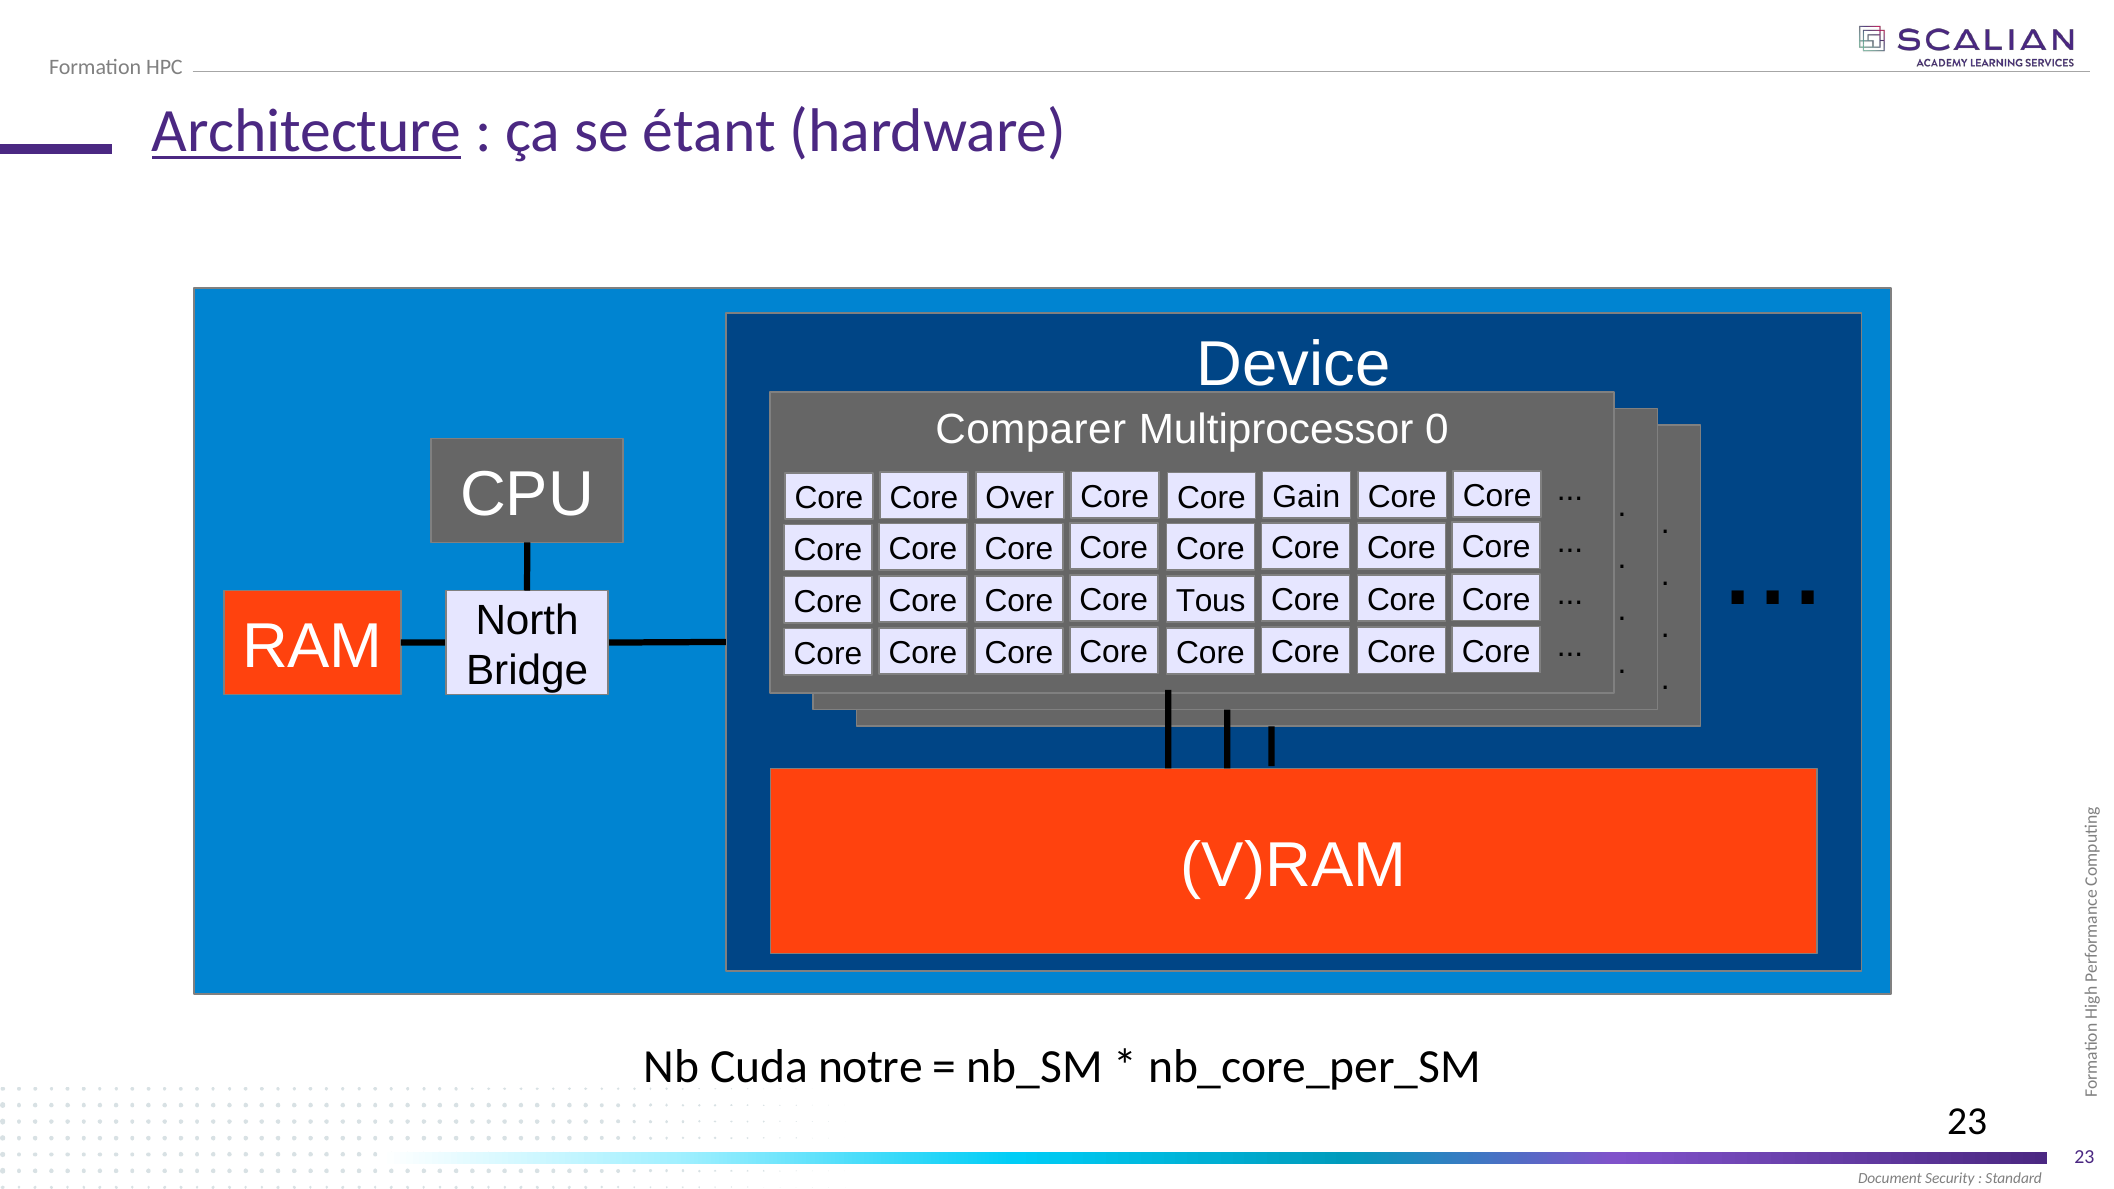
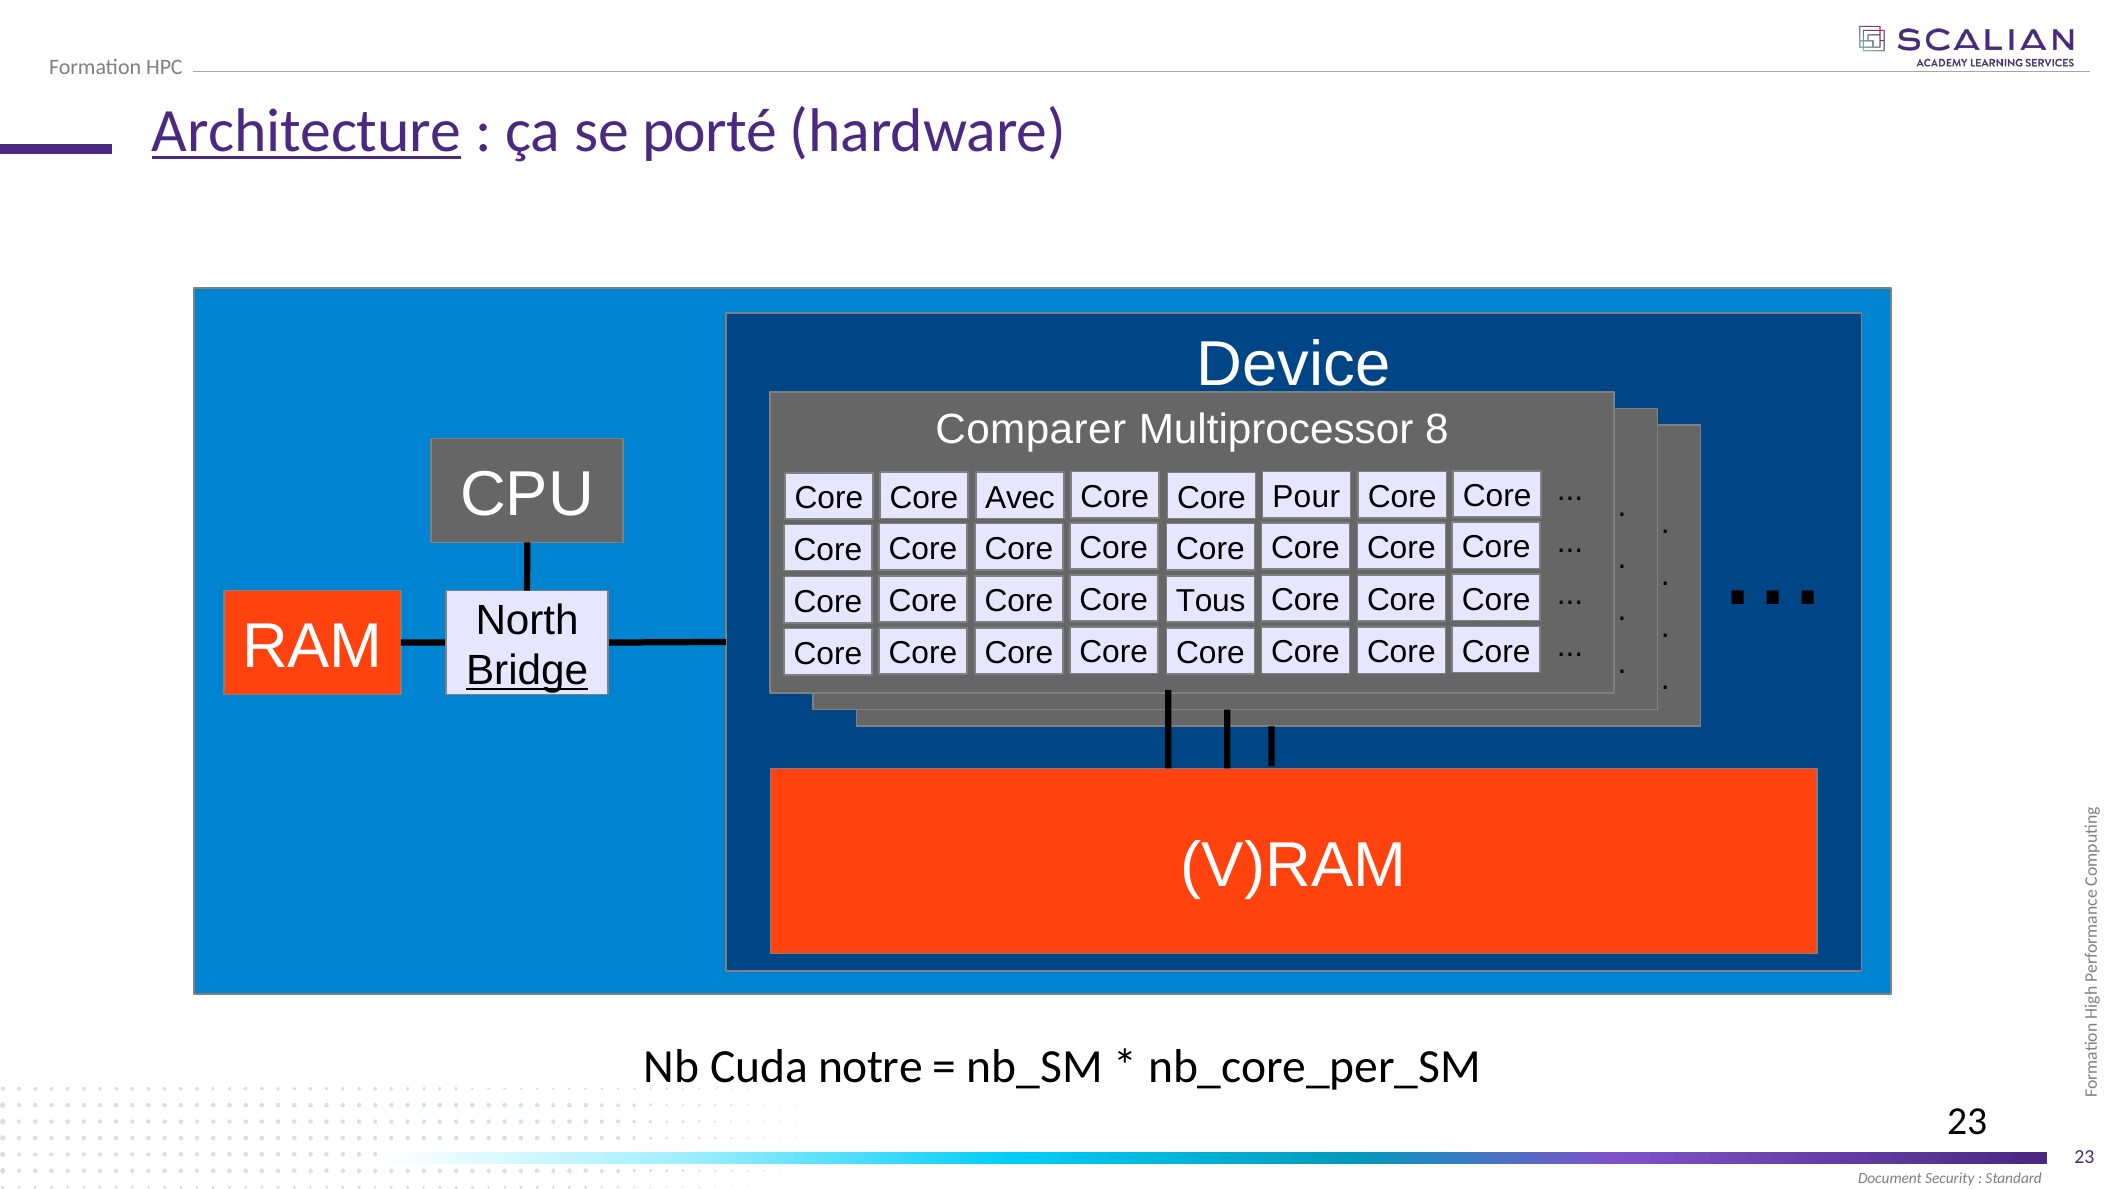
étant: étant -> porté
0: 0 -> 8
Gain: Gain -> Pour
Over: Over -> Avec
Bridge underline: none -> present
